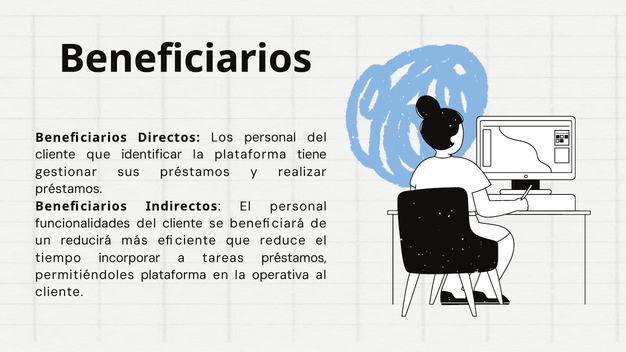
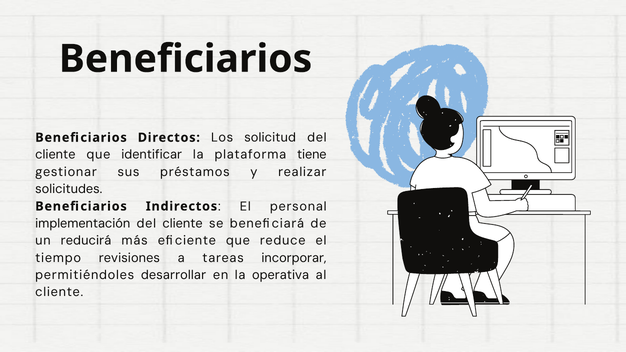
Los personal: personal -> solicitud
préstamos at (69, 189): préstamos -> solicitudes
funcionalidades: funcionalidades -> implementación
incorporar: incorporar -> revisiones
tareas préstamos: préstamos -> incorporar
permitiéndoles plataforma: plataforma -> desarrollar
